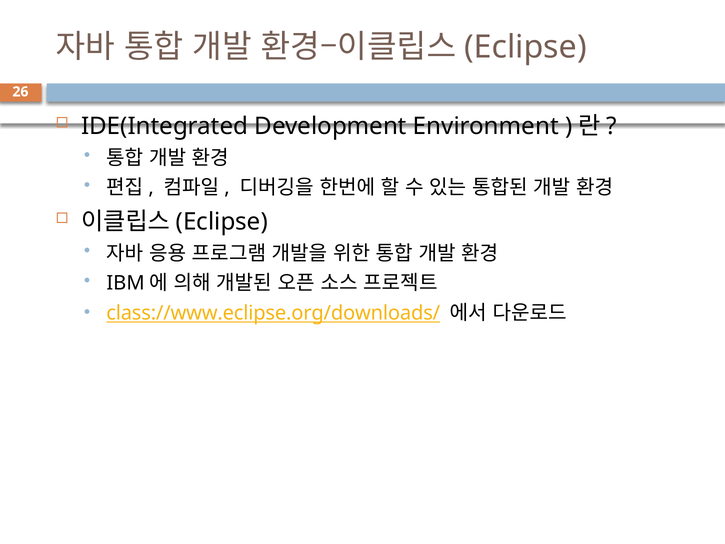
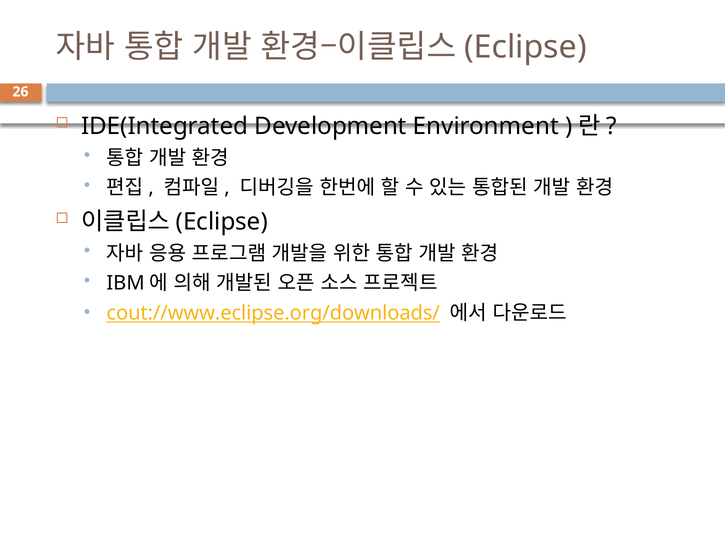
class://www.eclipse.org/downloads/: class://www.eclipse.org/downloads/ -> cout://www.eclipse.org/downloads/
